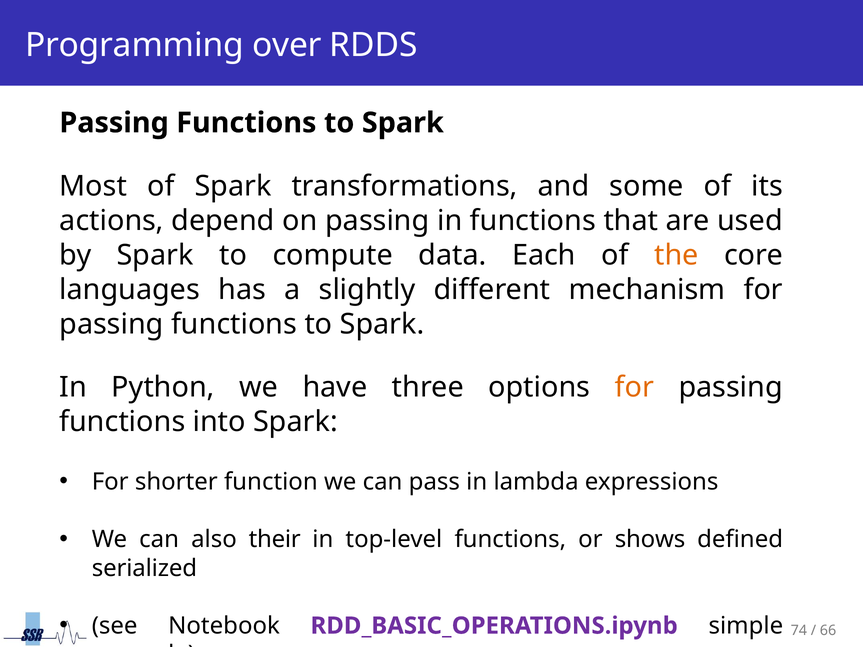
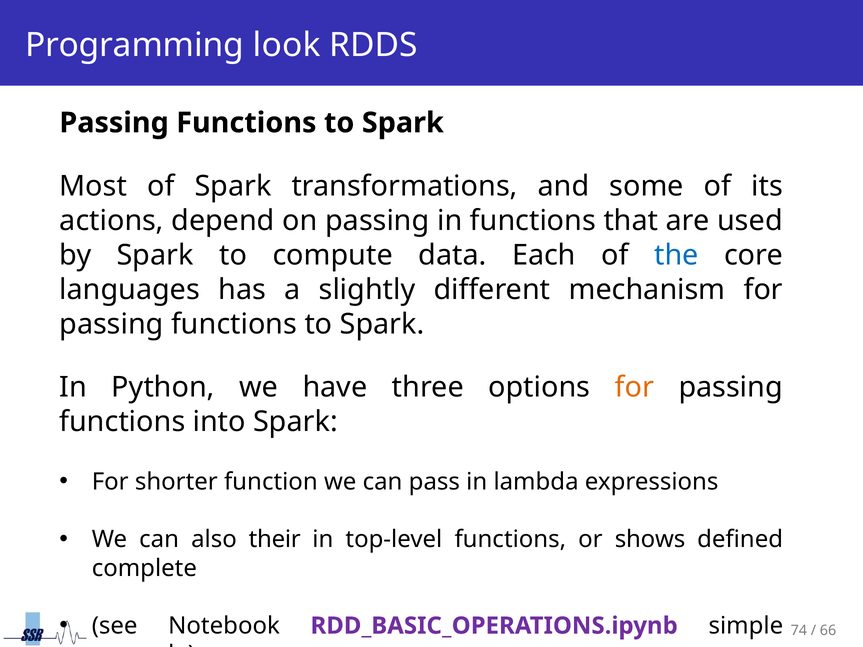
over: over -> look
the colour: orange -> blue
serialized: serialized -> complete
